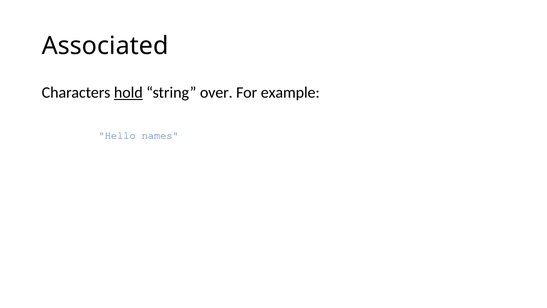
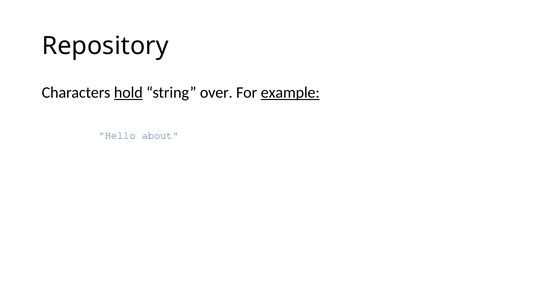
Associated: Associated -> Repository
example underline: none -> present
names: names -> about
